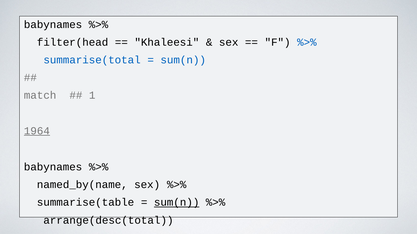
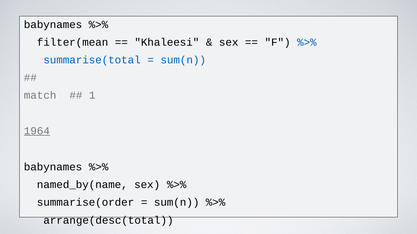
filter(head: filter(head -> filter(mean
summarise(table: summarise(table -> summarise(order
sum(n at (177, 203) underline: present -> none
